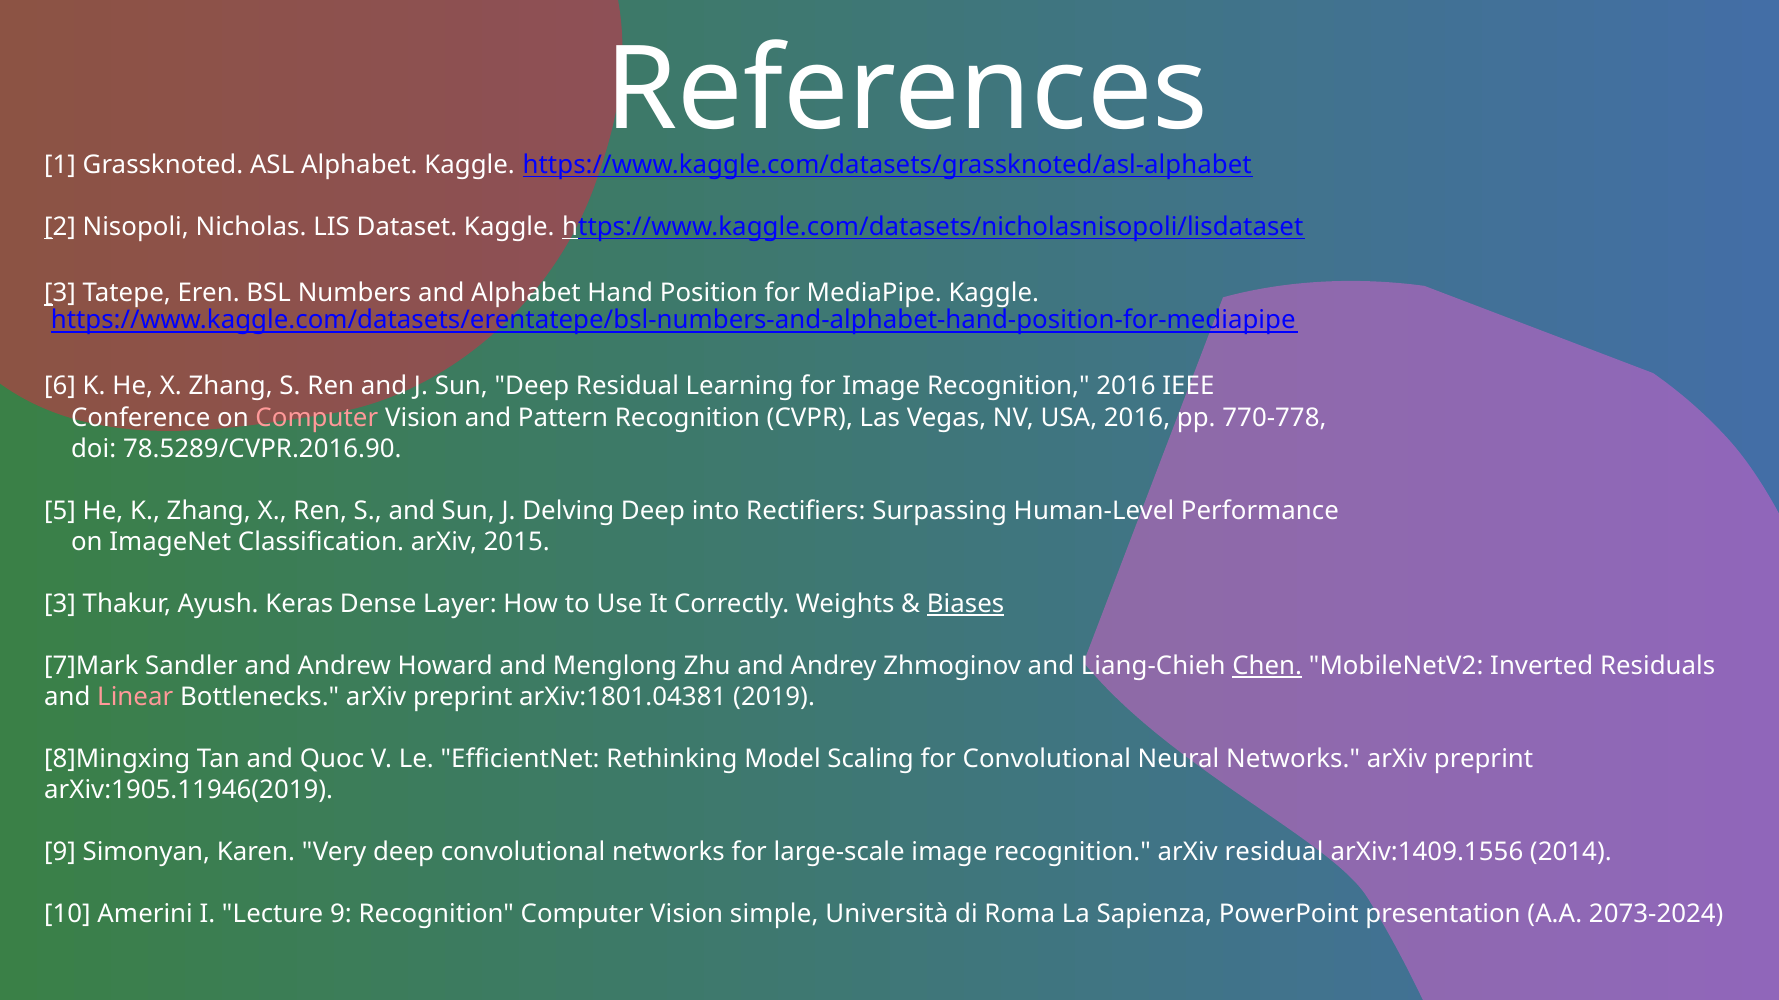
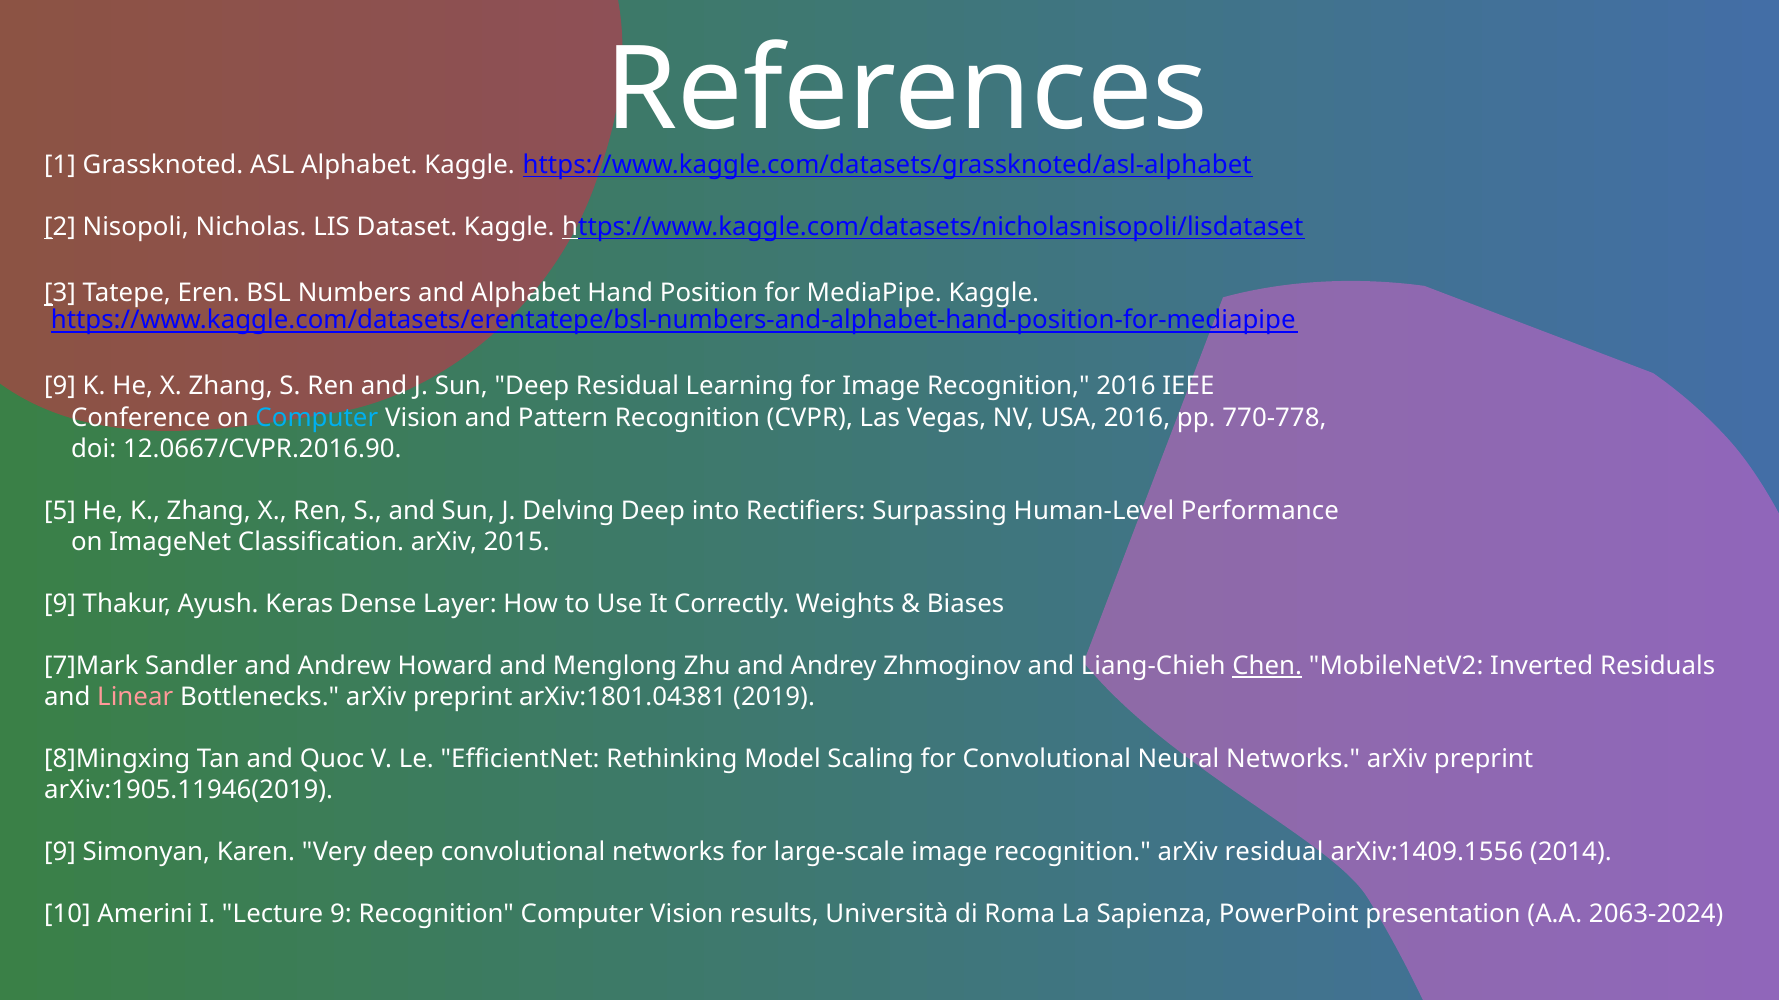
6 at (60, 387): 6 -> 9
Computer at (317, 418) colour: pink -> light blue
78.5289/CVPR.2016.90: 78.5289/CVPR.2016.90 -> 12.0667/CVPR.2016.90
3 at (60, 604): 3 -> 9
Biases underline: present -> none
simple: simple -> results
2073-2024: 2073-2024 -> 2063-2024
